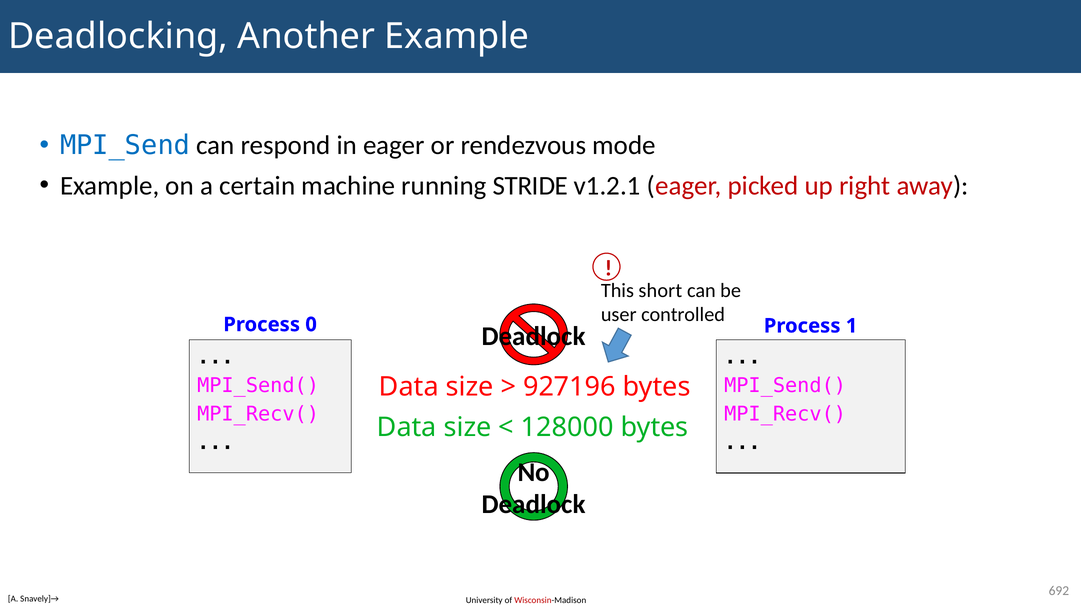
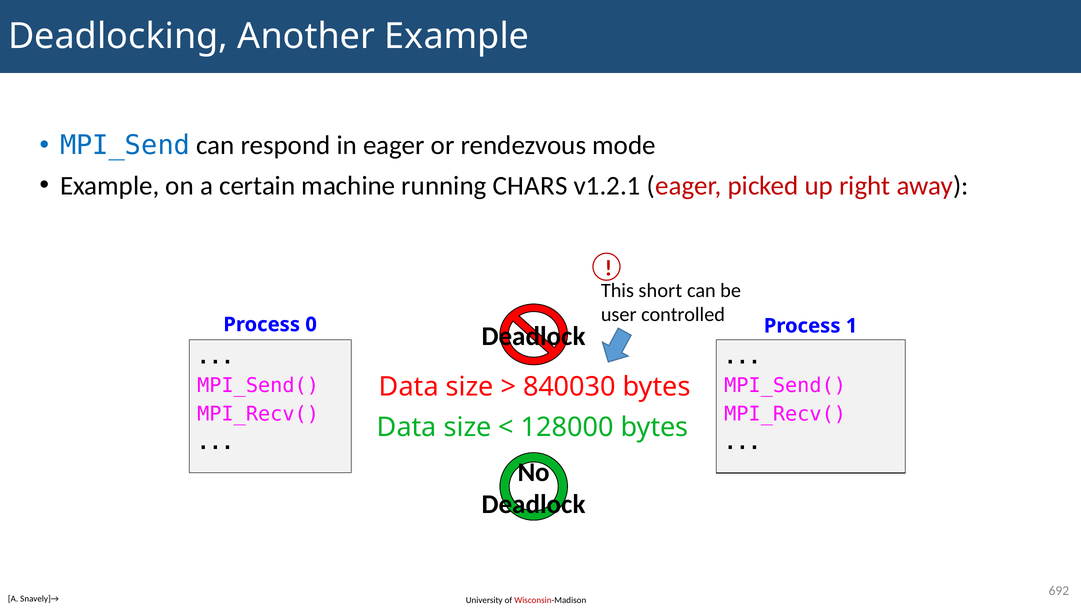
STRIDE: STRIDE -> CHARS
927196: 927196 -> 840030
